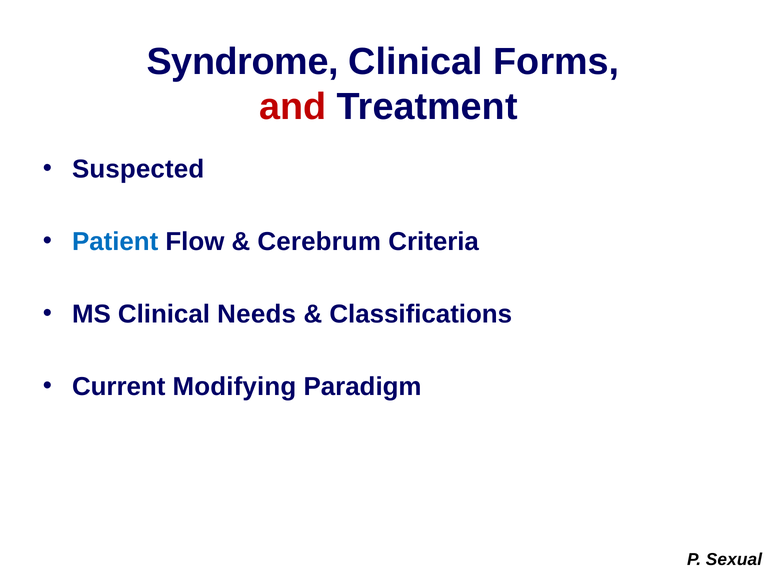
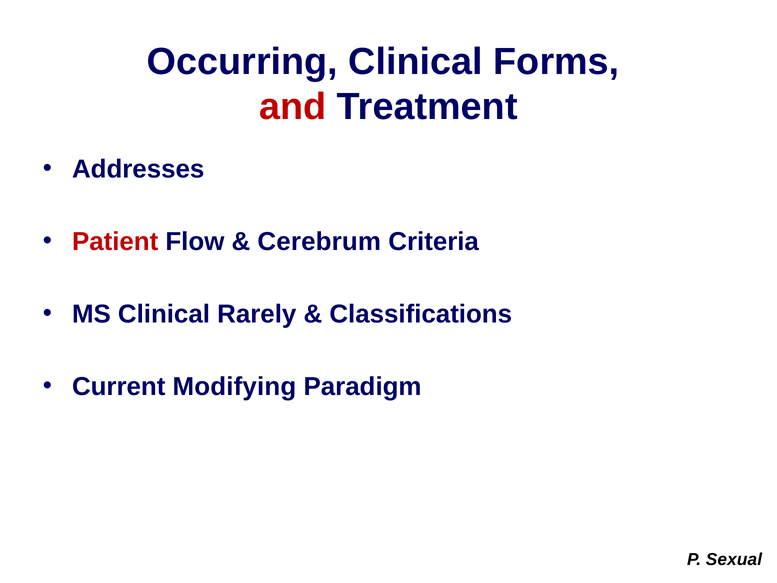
Syndrome: Syndrome -> Occurring
Suspected: Suspected -> Addresses
Patient colour: blue -> red
Needs: Needs -> Rarely
